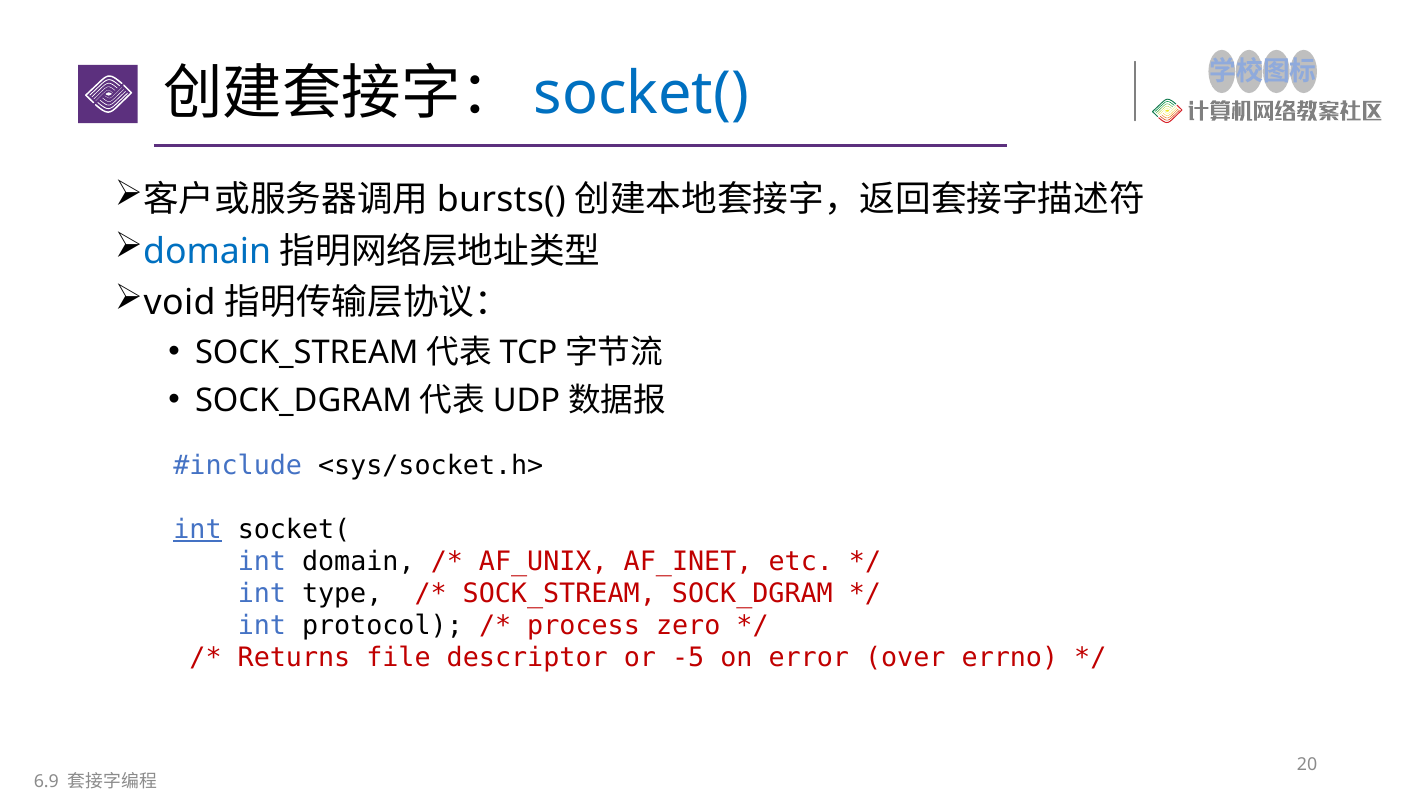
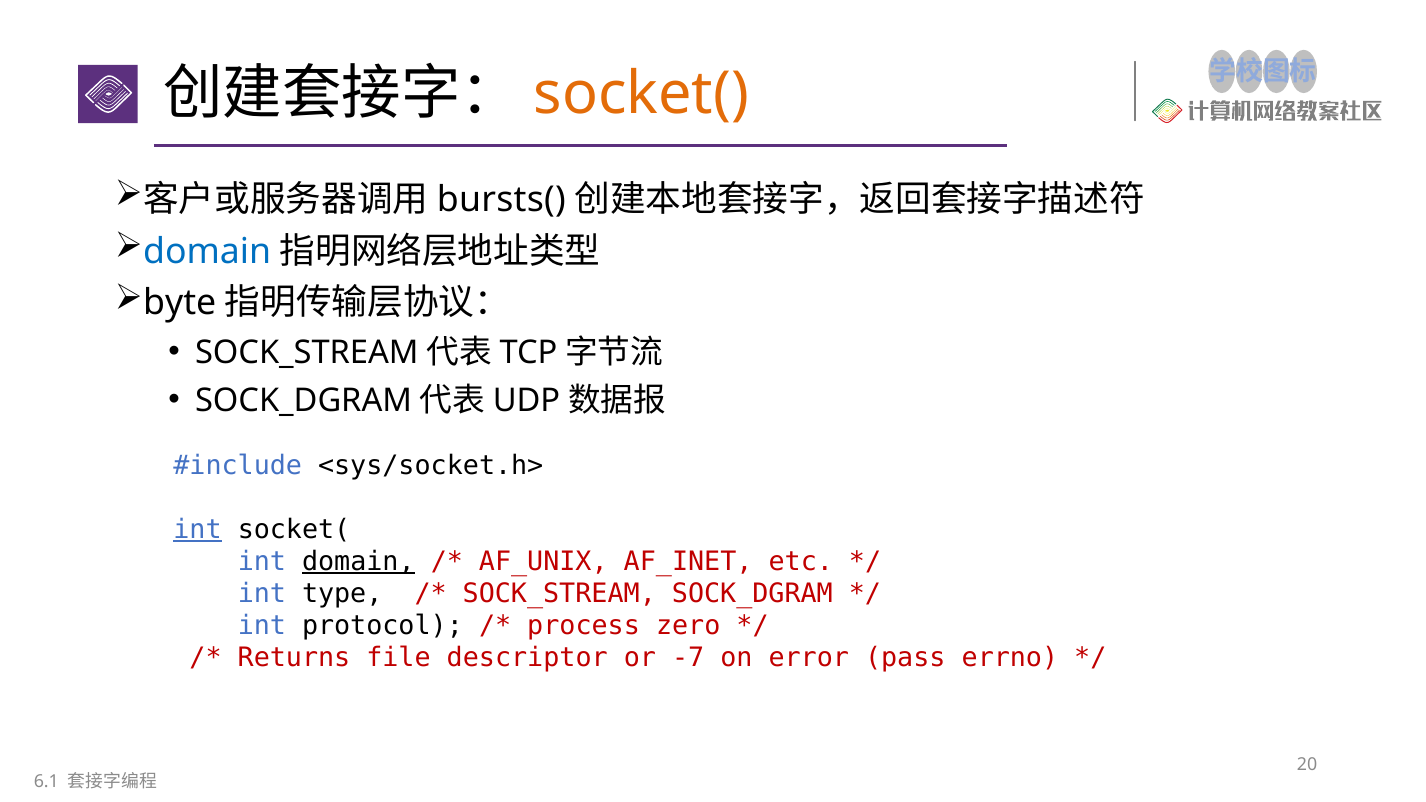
socket( at (641, 94) colour: blue -> orange
void: void -> byte
domain at (358, 562) underline: none -> present
-5: -5 -> -7
over: over -> pass
6.9: 6.9 -> 6.1
